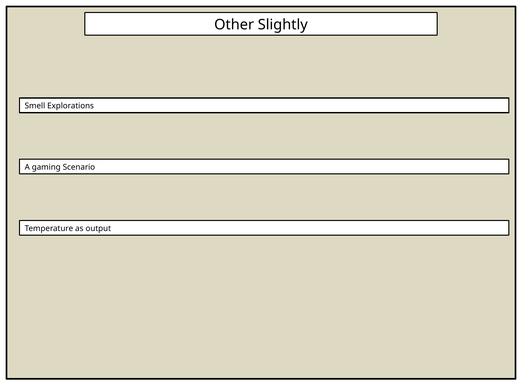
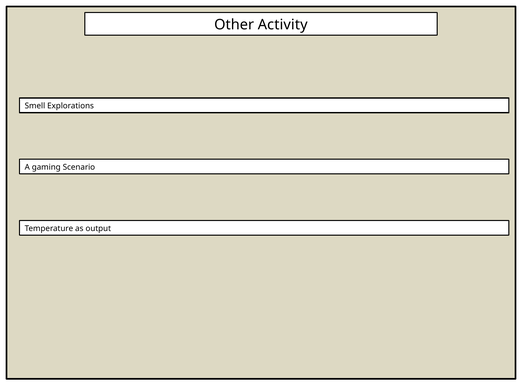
Slightly: Slightly -> Activity
